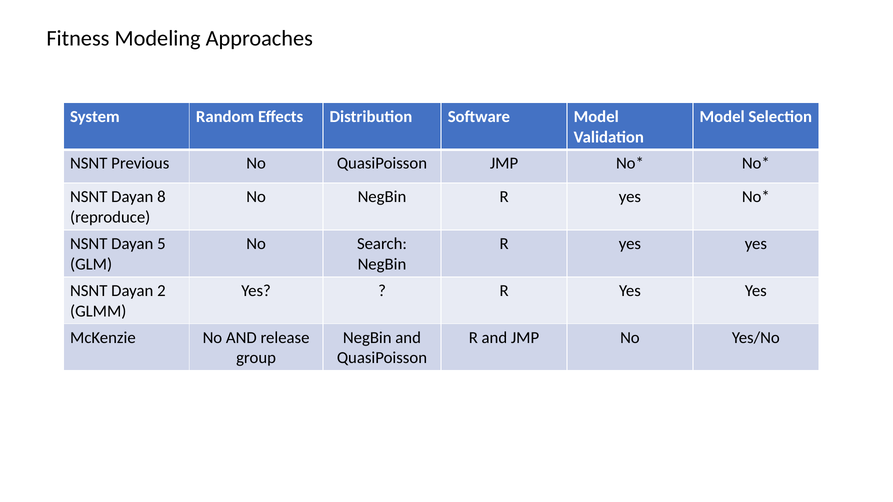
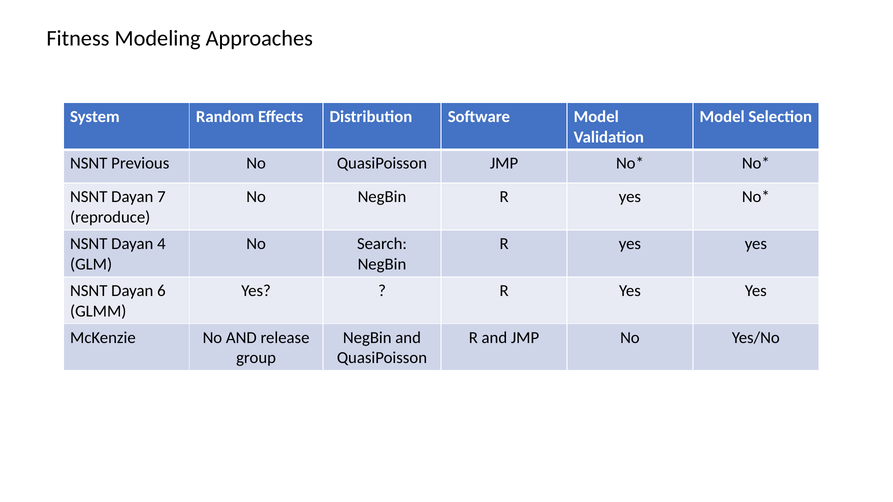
8: 8 -> 7
5: 5 -> 4
2: 2 -> 6
